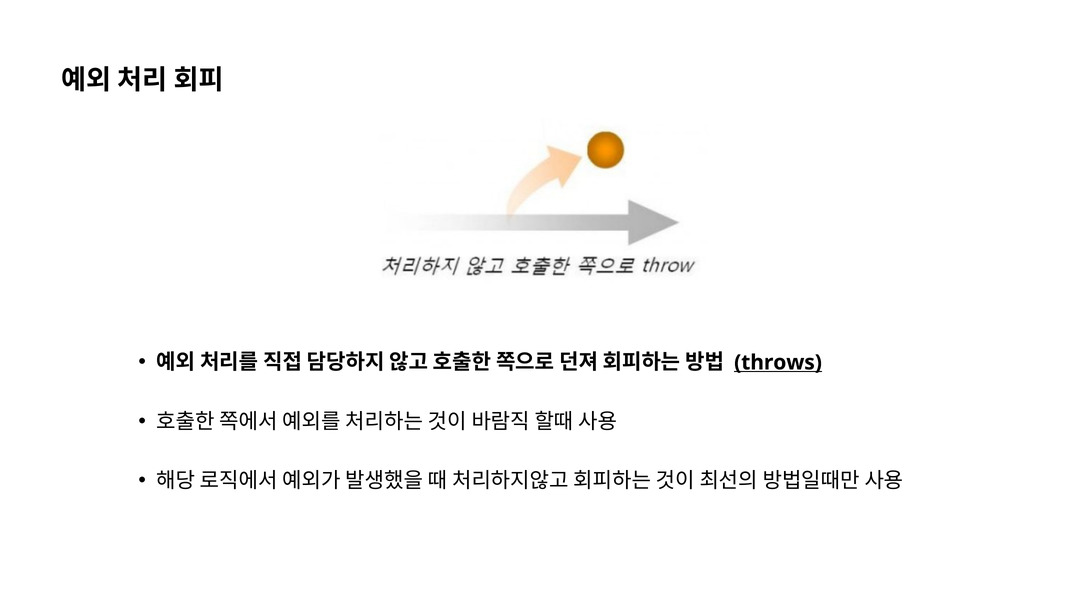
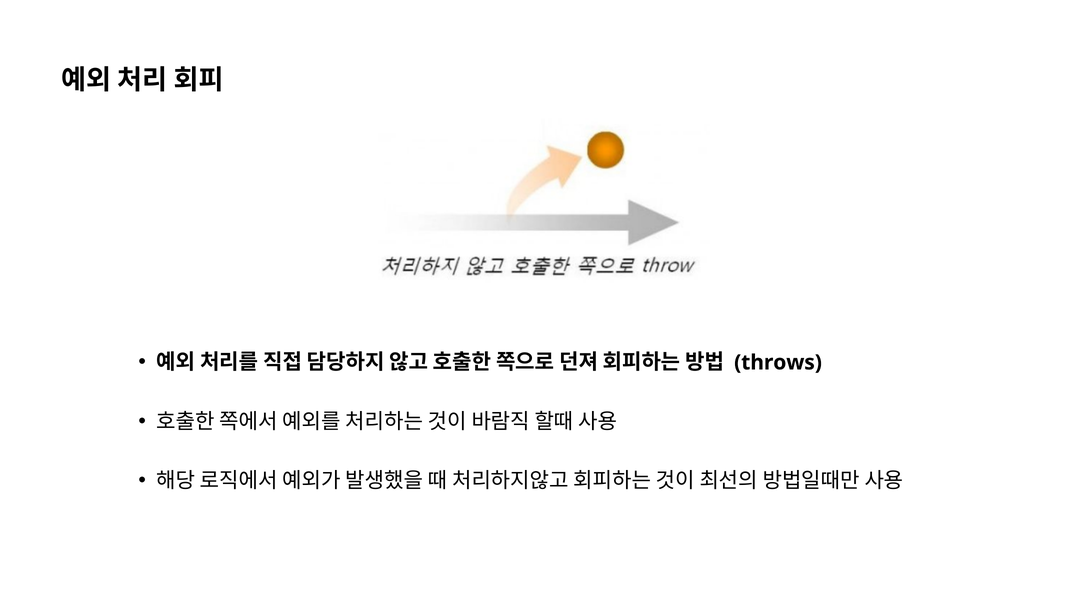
throws underline: present -> none
